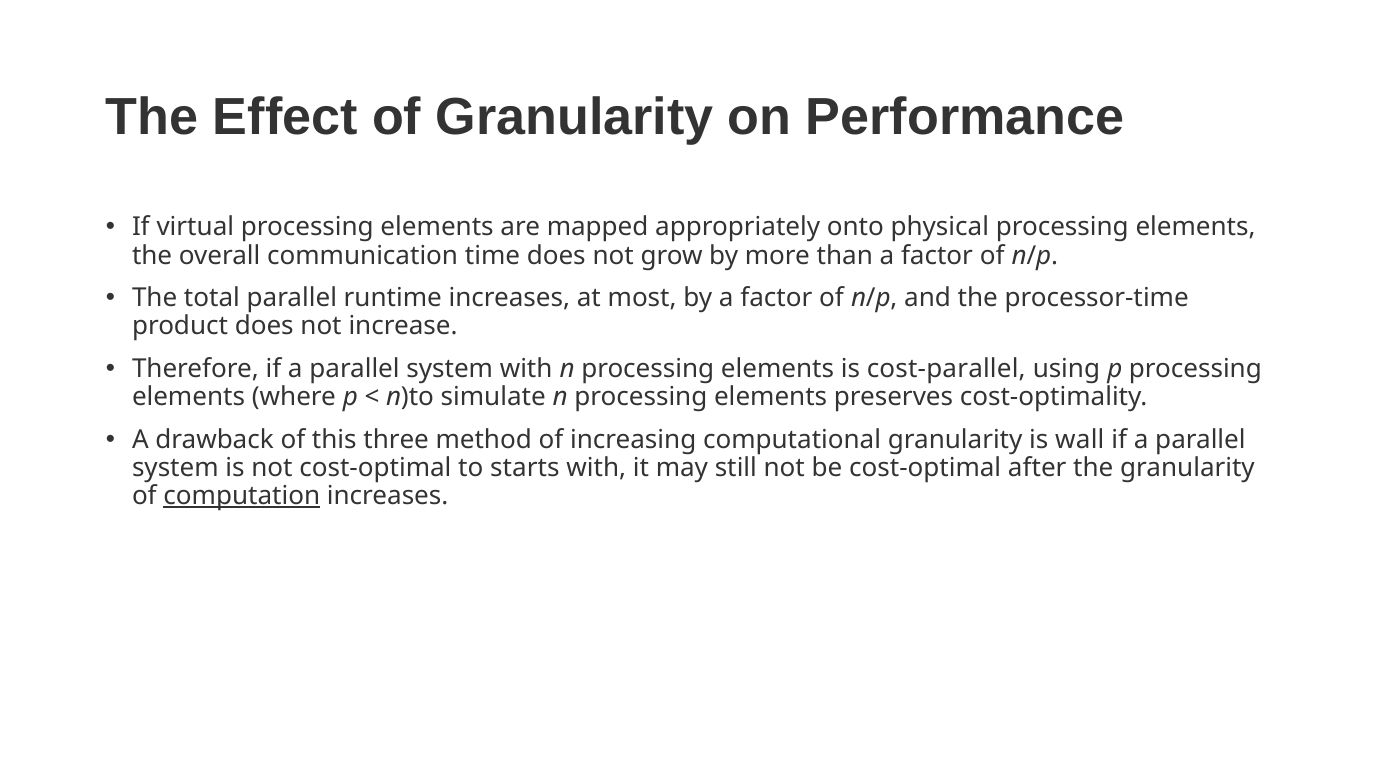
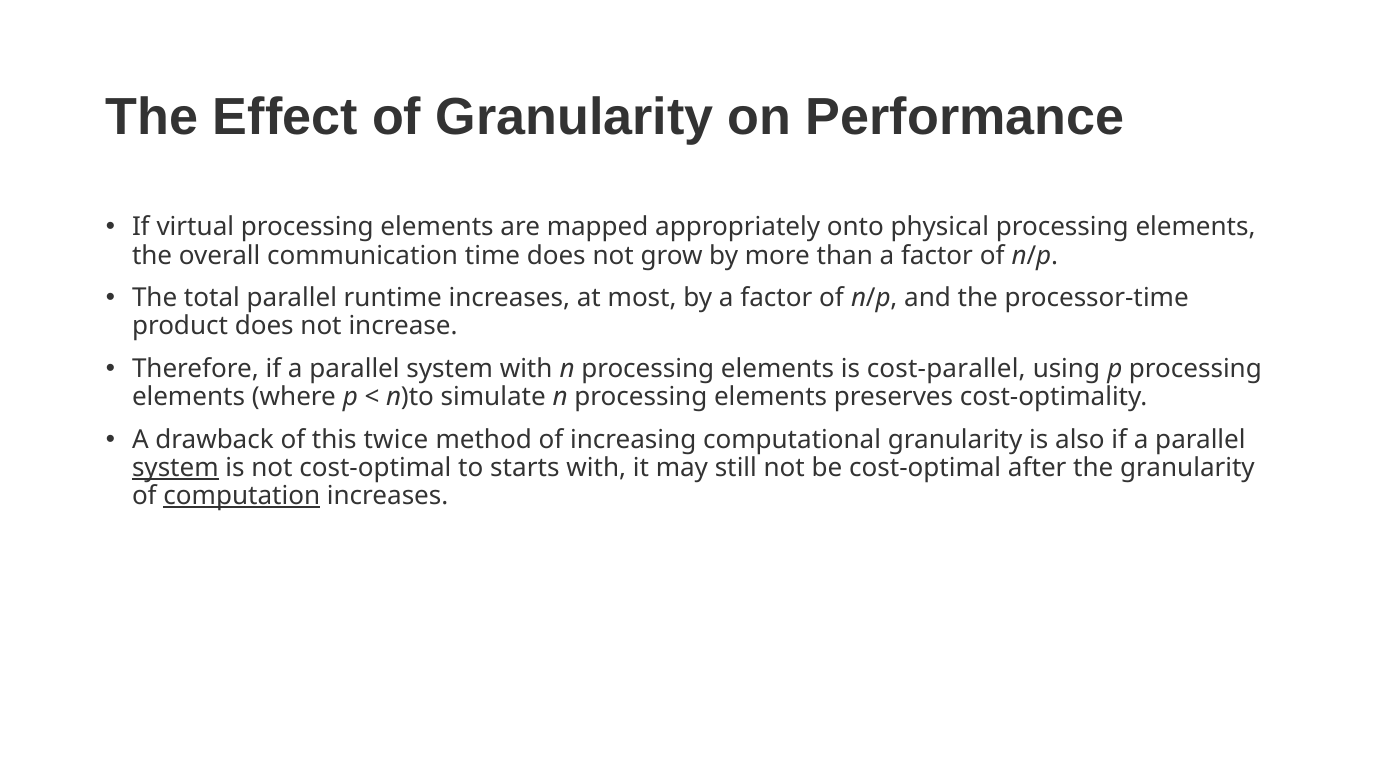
three: three -> twice
wall: wall -> also
system at (175, 468) underline: none -> present
